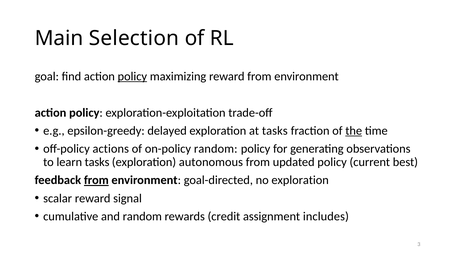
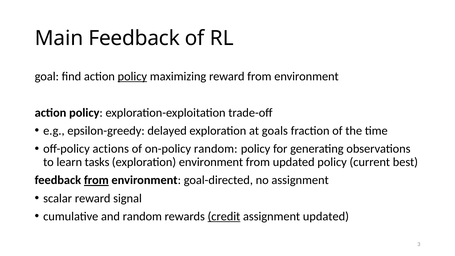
Main Selection: Selection -> Feedback
at tasks: tasks -> goals
the underline: present -> none
exploration autonomous: autonomous -> environment
no exploration: exploration -> assignment
credit underline: none -> present
assignment includes: includes -> updated
